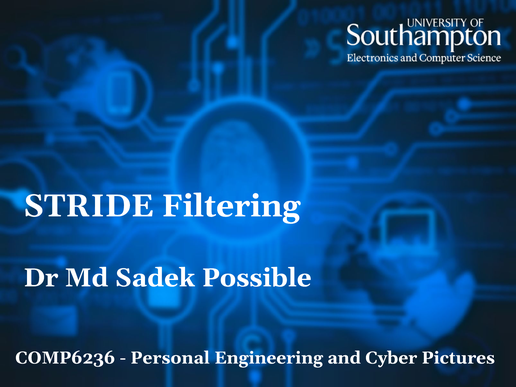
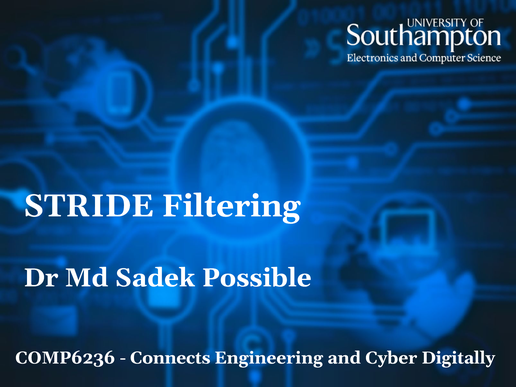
Personal: Personal -> Connects
Pictures: Pictures -> Digitally
